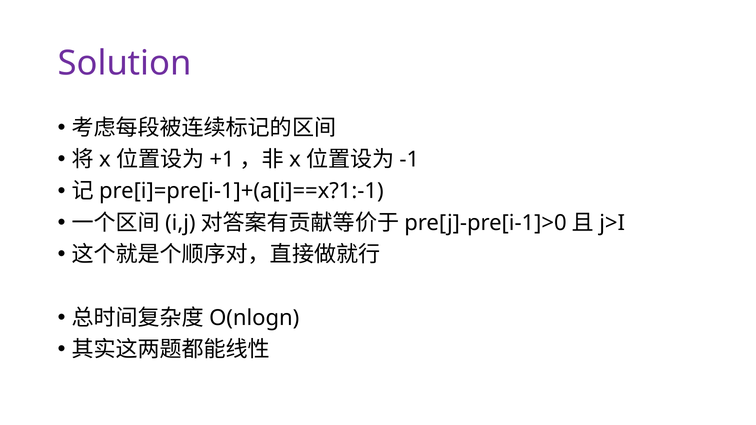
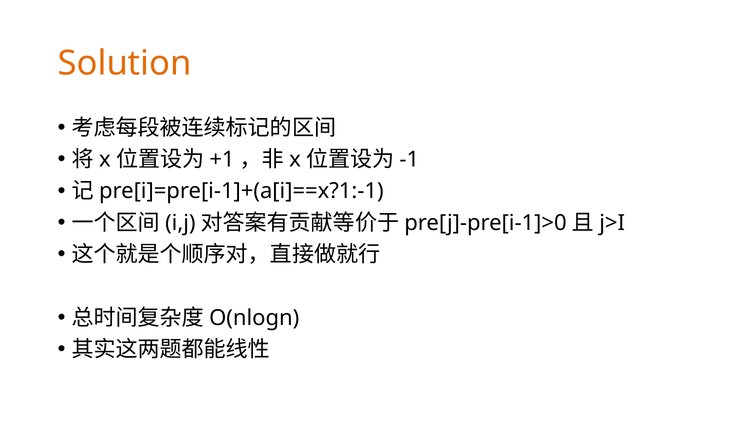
Solution colour: purple -> orange
